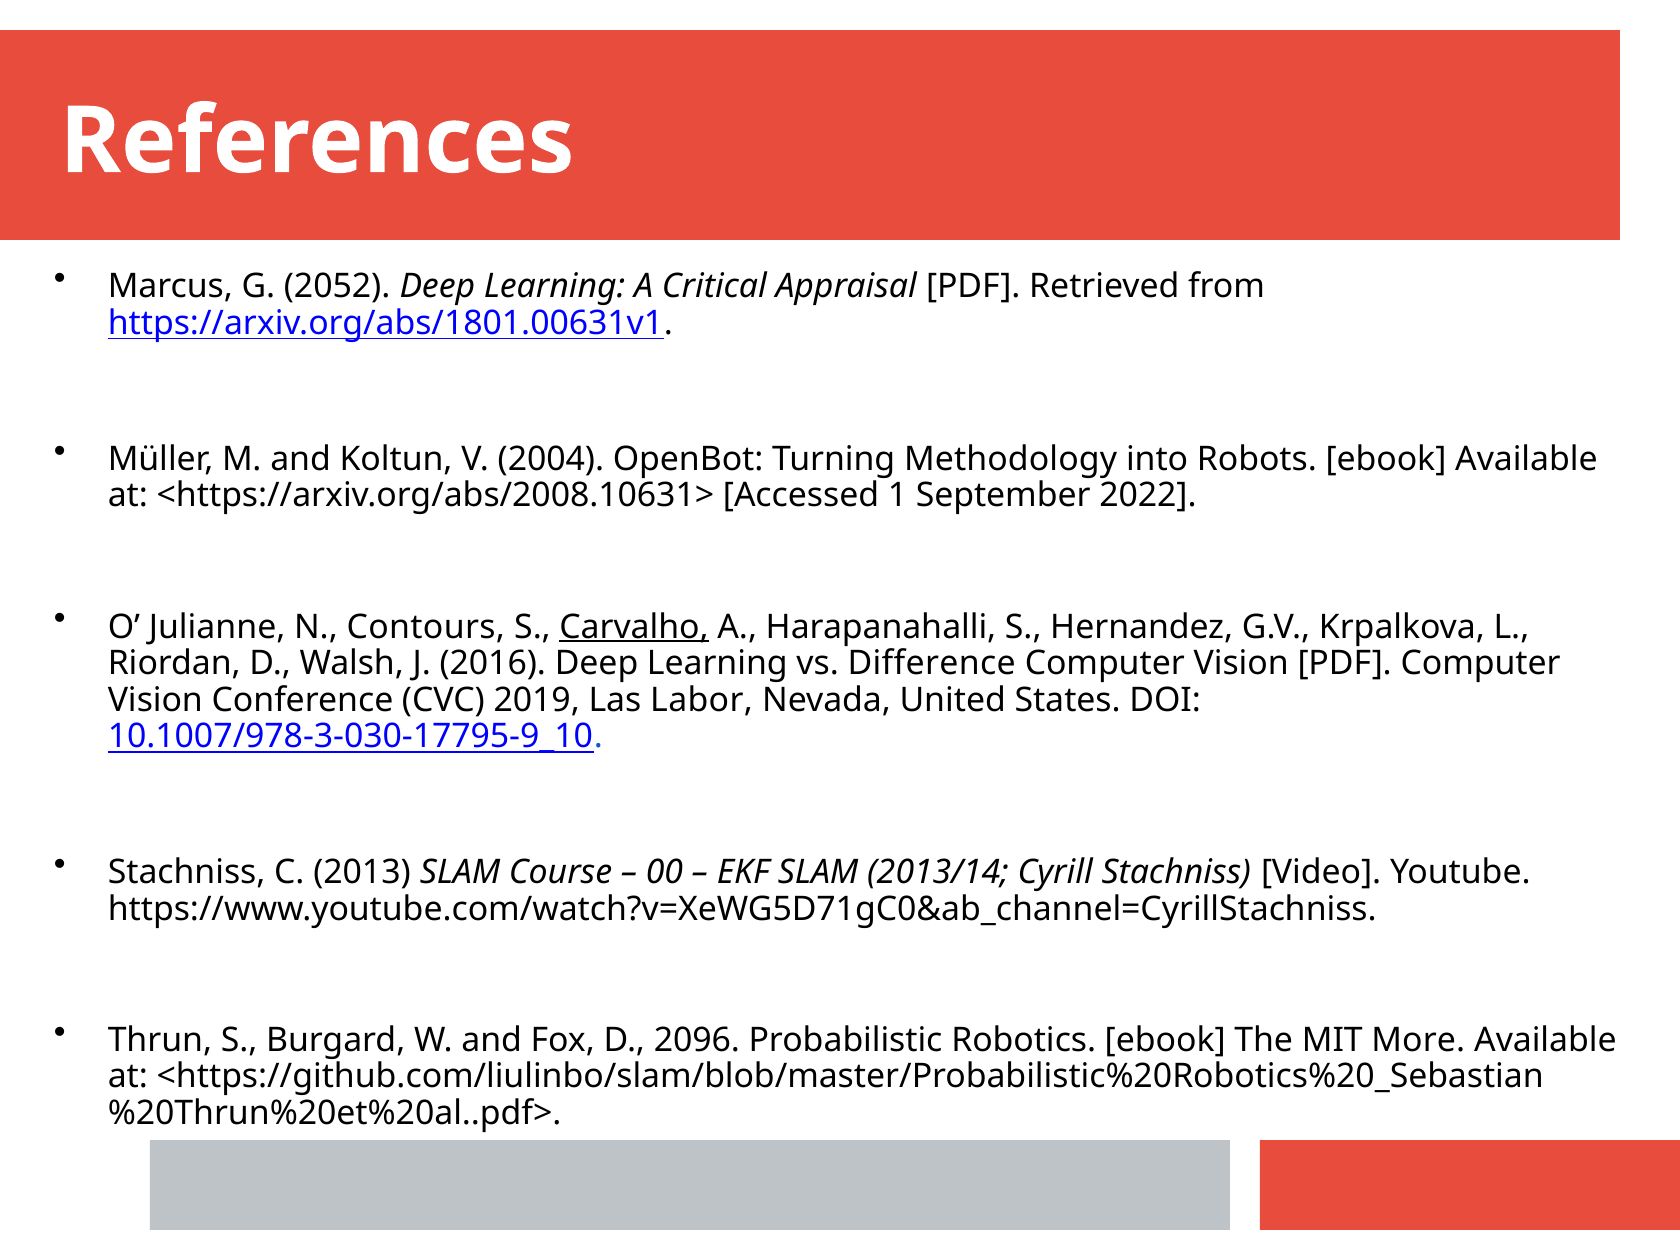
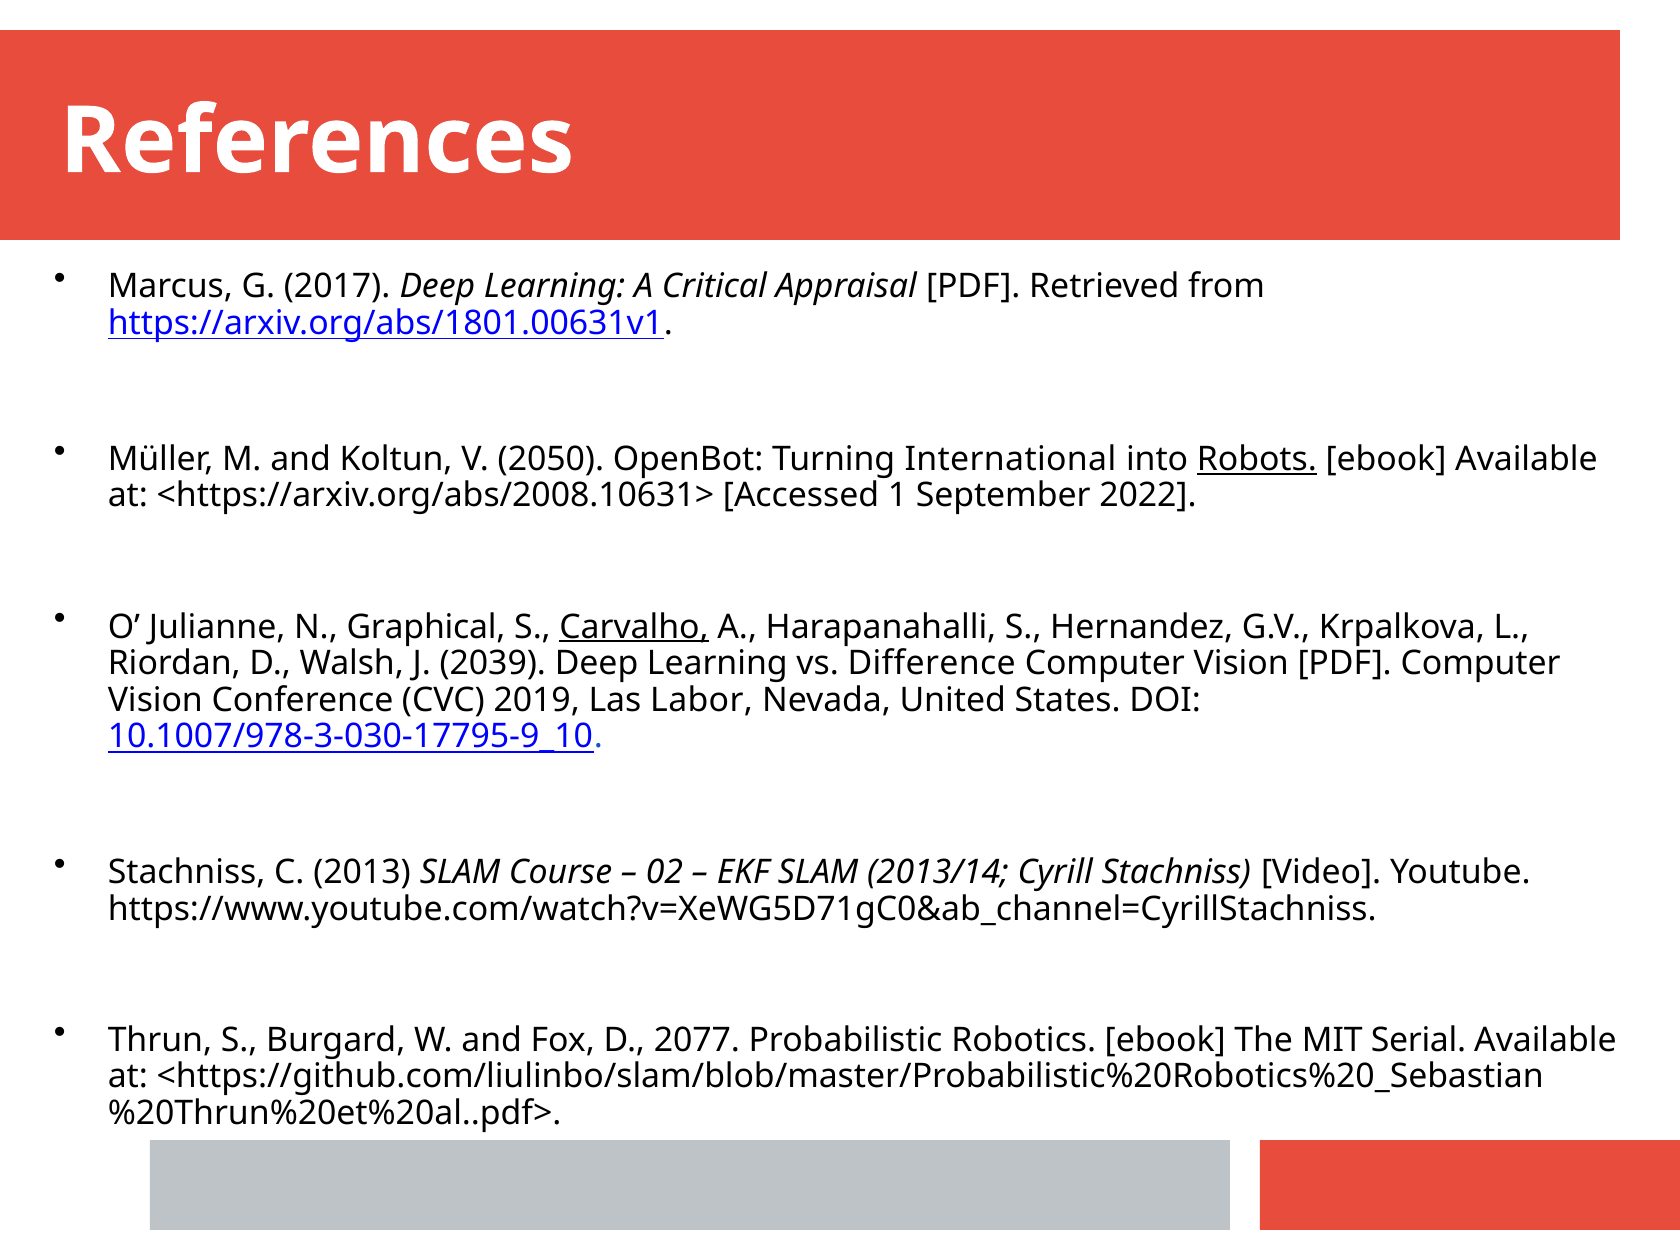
2052: 2052 -> 2017
2004: 2004 -> 2050
Methodology: Methodology -> International
Robots underline: none -> present
Contours: Contours -> Graphical
2016: 2016 -> 2039
00: 00 -> 02
2096: 2096 -> 2077
More: More -> Serial
